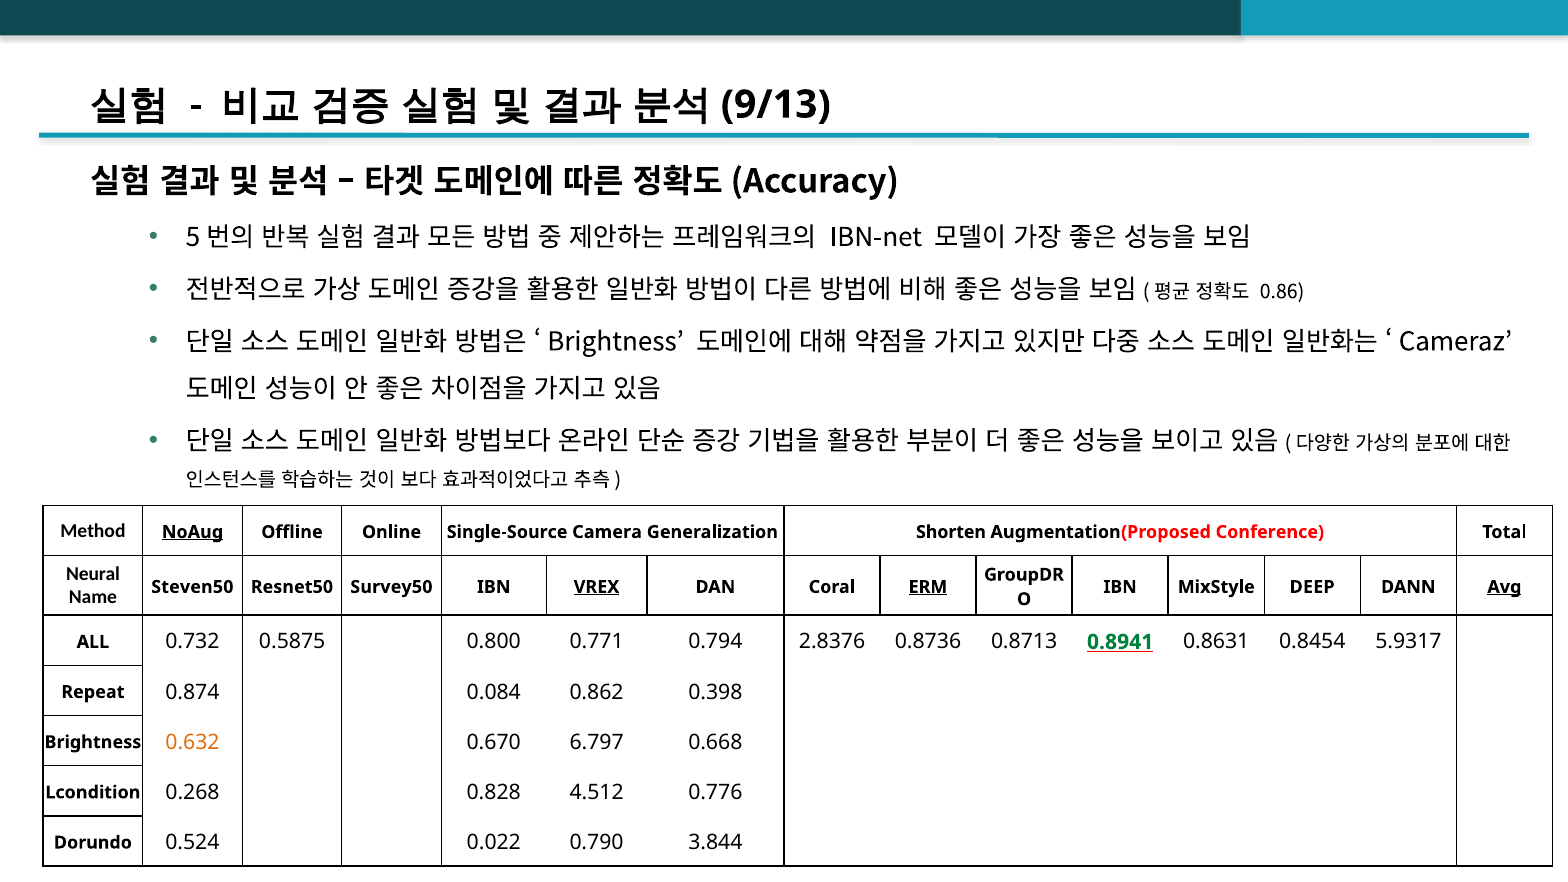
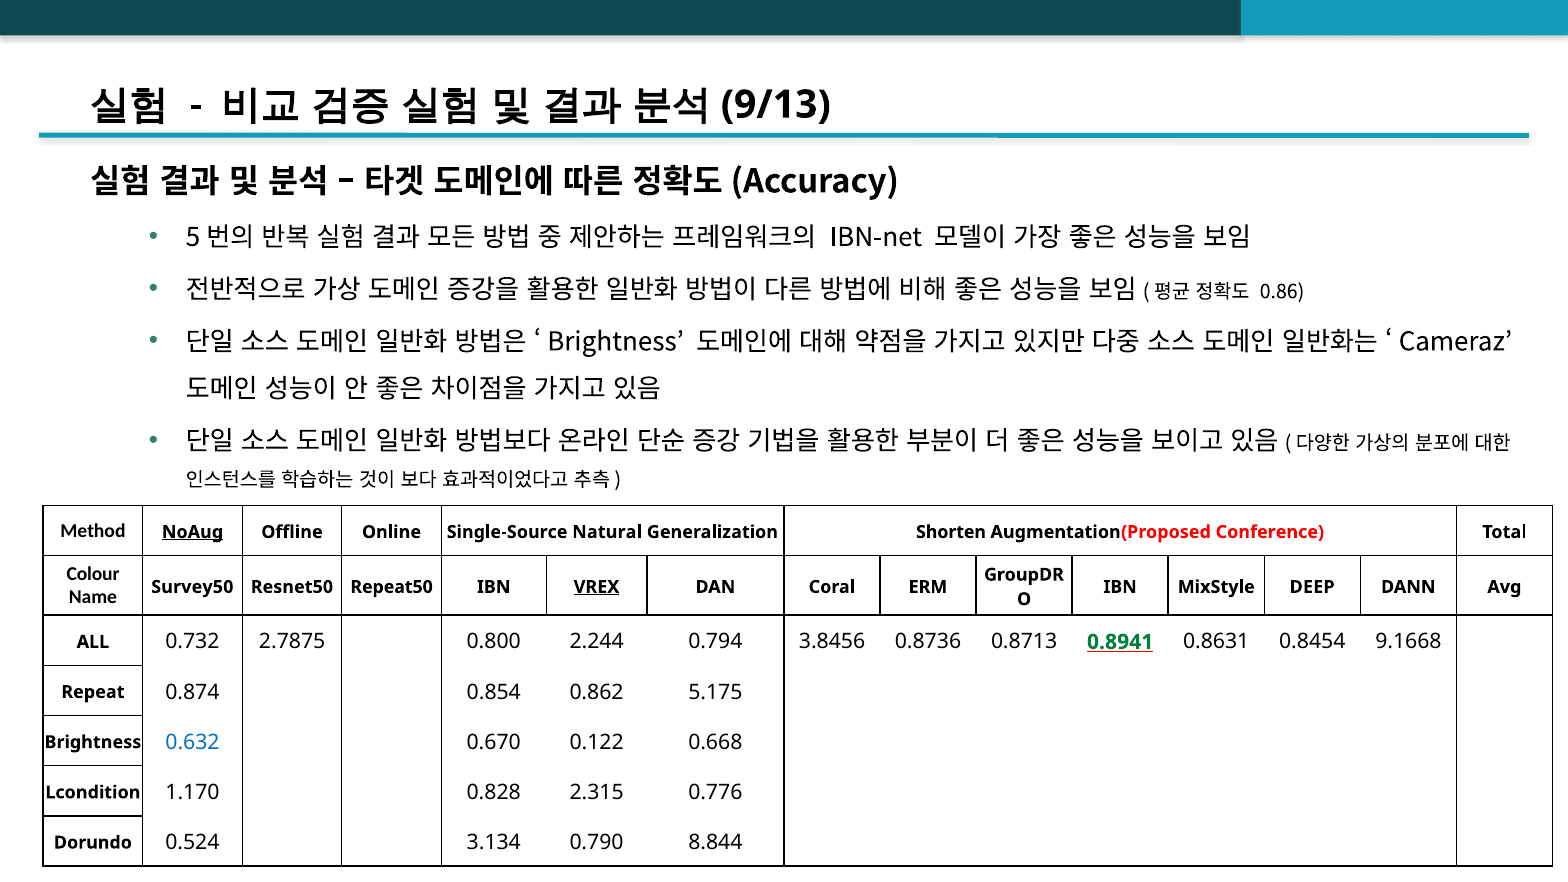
Camera: Camera -> Natural
Neural: Neural -> Colour
Avg underline: present -> none
Steven50: Steven50 -> Survey50
Survey50: Survey50 -> Repeat50
ERM underline: present -> none
0.5875: 0.5875 -> 2.7875
0.771: 0.771 -> 2.244
2.8376: 2.8376 -> 3.8456
5.9317: 5.9317 -> 9.1668
0.084: 0.084 -> 0.854
0.398: 0.398 -> 5.175
0.632 colour: orange -> blue
6.797: 6.797 -> 0.122
0.268: 0.268 -> 1.170
4.512: 4.512 -> 2.315
0.022: 0.022 -> 3.134
3.844: 3.844 -> 8.844
